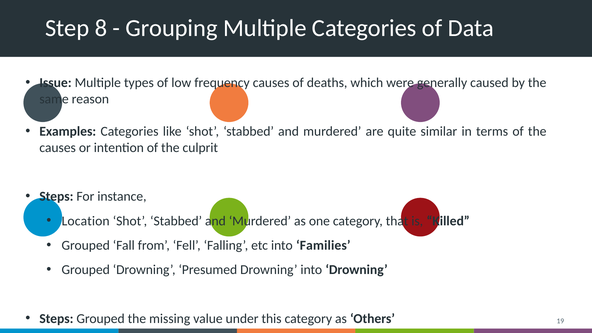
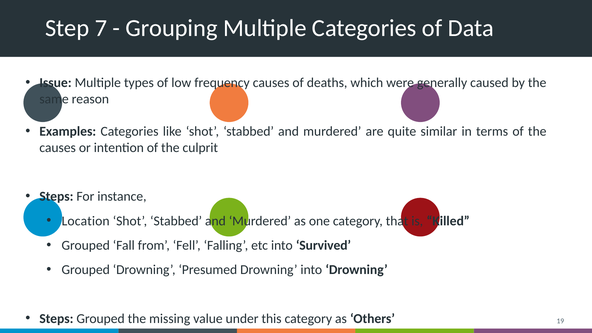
8: 8 -> 7
Families: Families -> Survived
